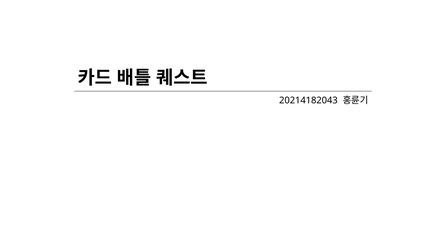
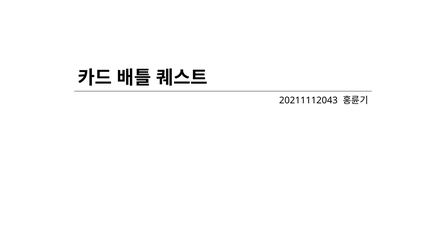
20214182043: 20214182043 -> 20211112043
